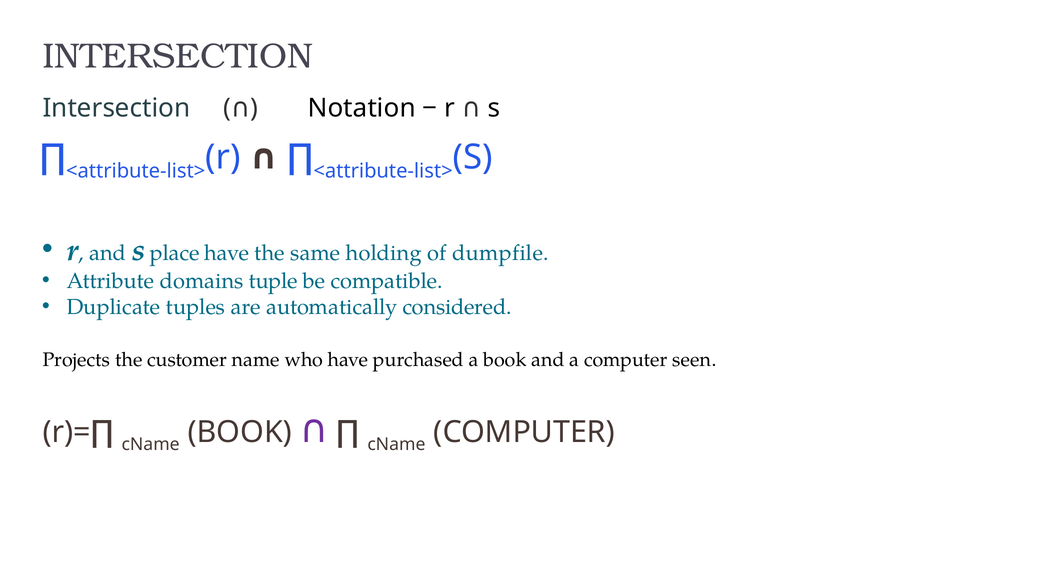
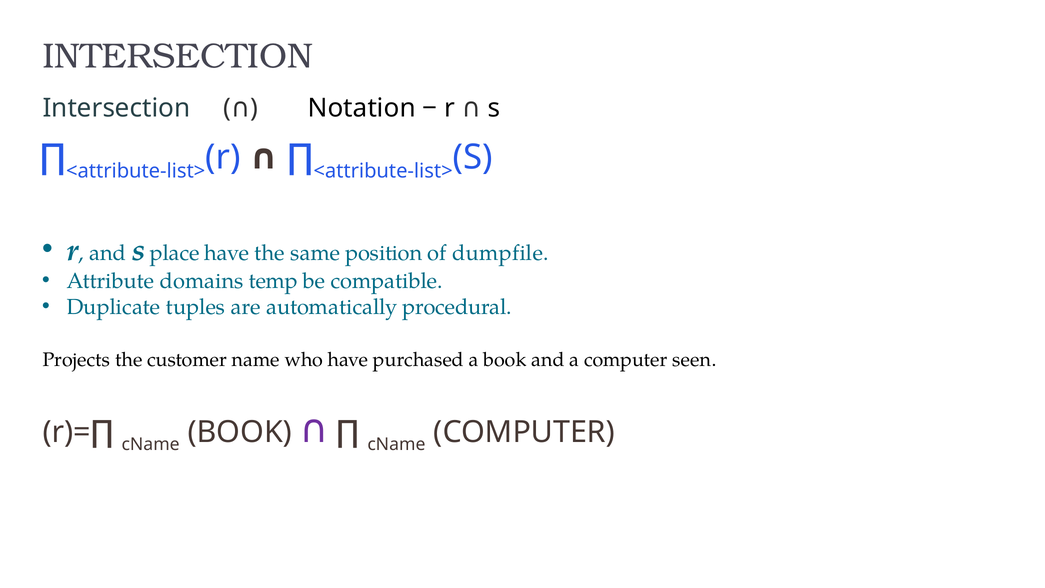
holding: holding -> position
tuple: tuple -> temp
considered: considered -> procedural
